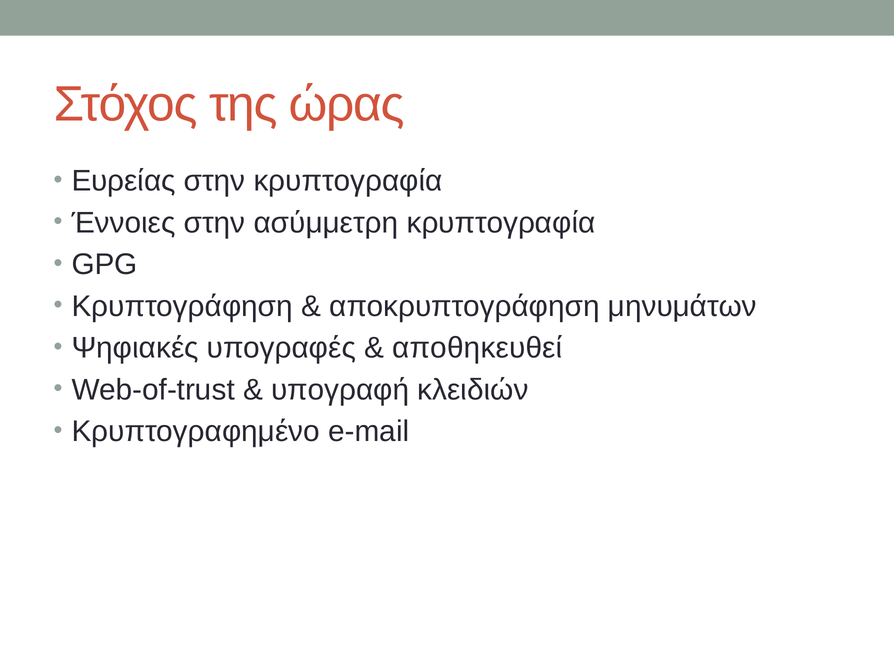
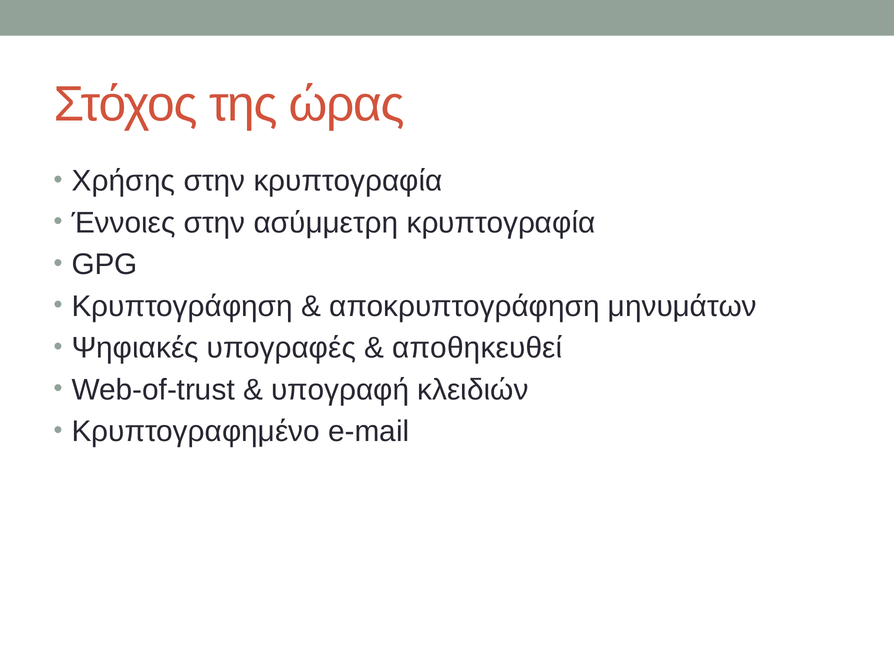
Ευρείας: Ευρείας -> Χρήσης
